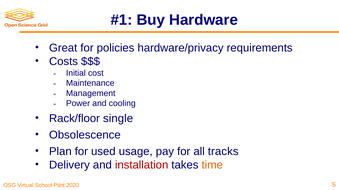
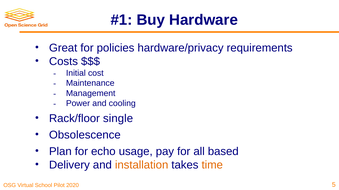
used: used -> echo
tracks: tracks -> based
installation colour: red -> orange
